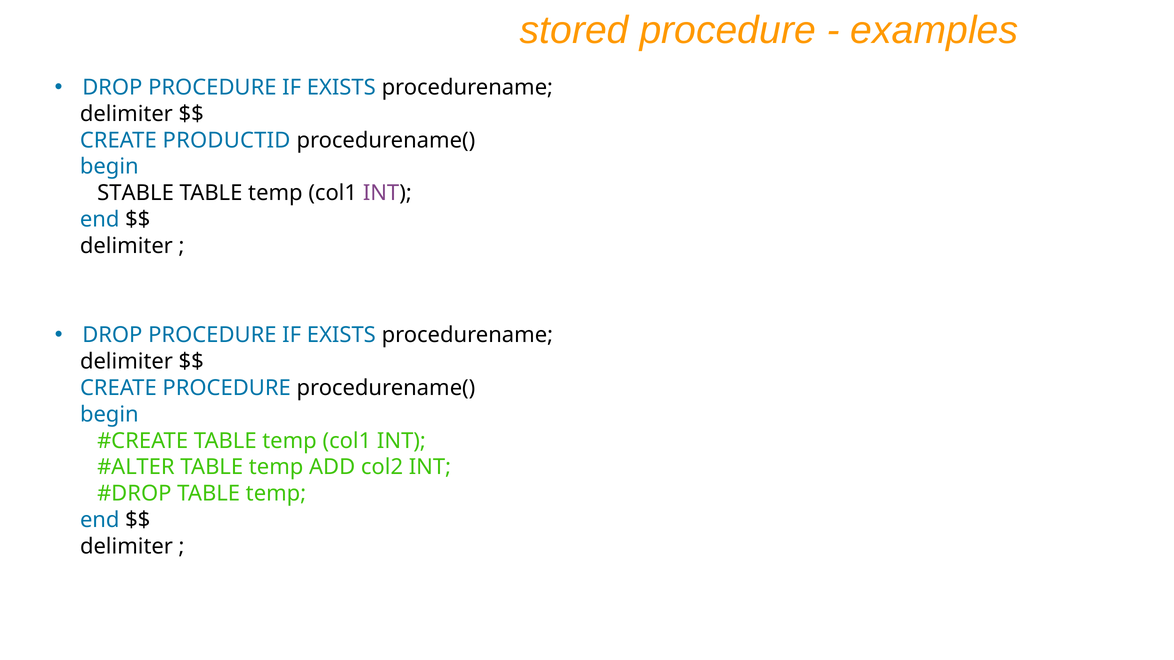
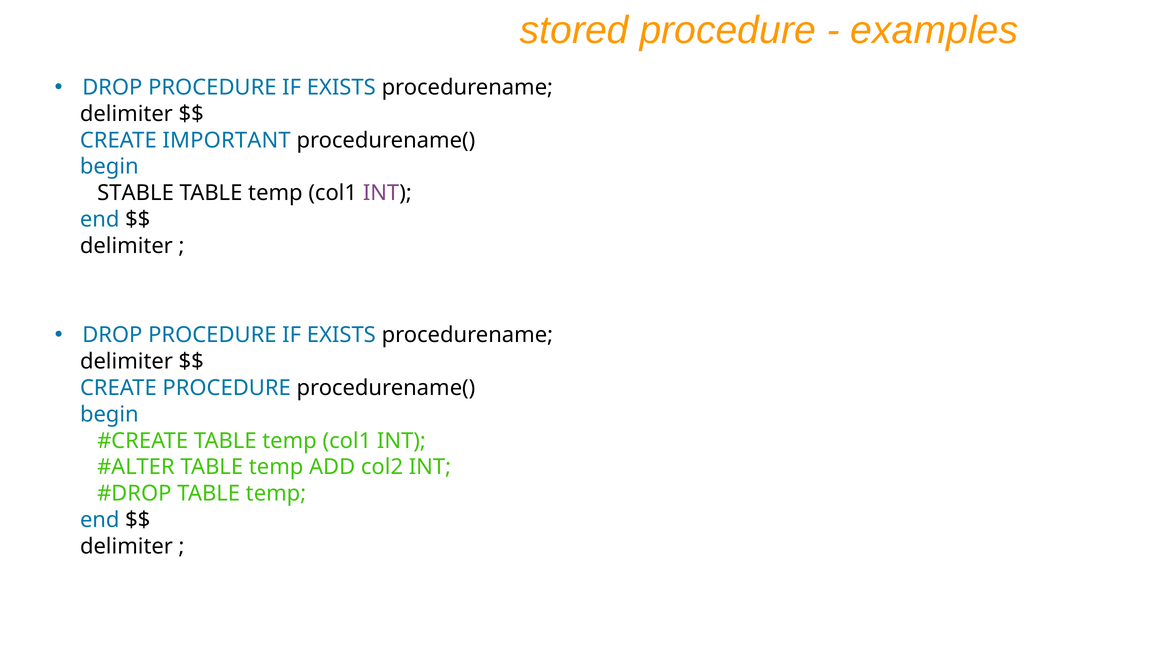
PRODUCTID: PRODUCTID -> IMPORTANT
